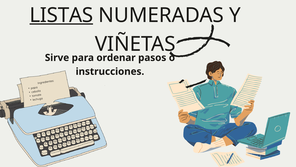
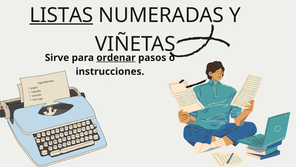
ordenar underline: none -> present
